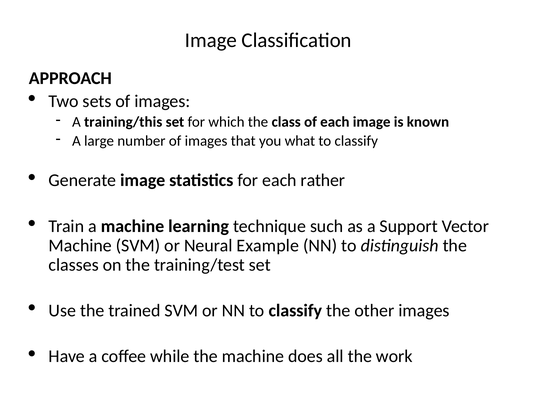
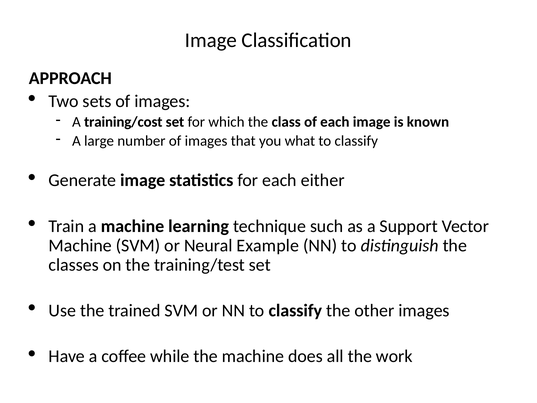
training/this: training/this -> training/cost
rather: rather -> either
